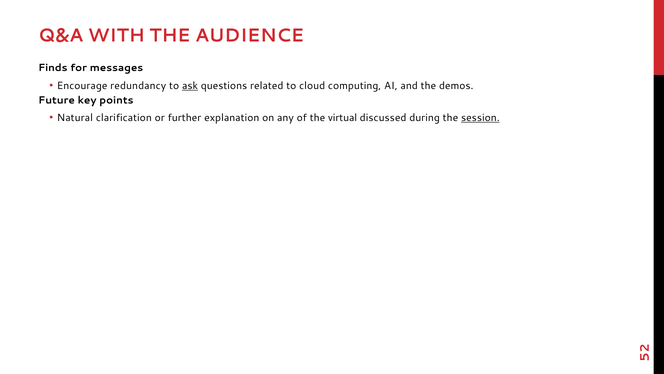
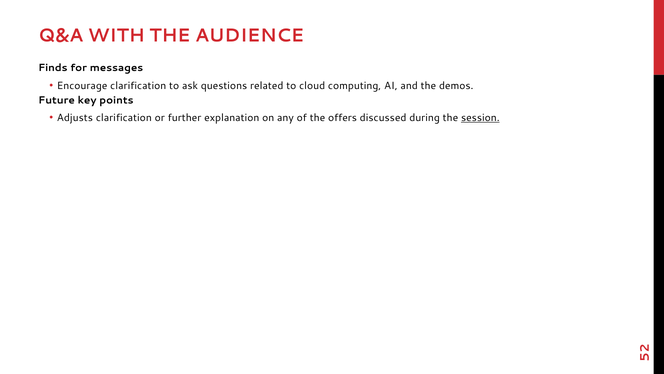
Encourage redundancy: redundancy -> clarification
ask underline: present -> none
Natural: Natural -> Adjusts
virtual: virtual -> offers
